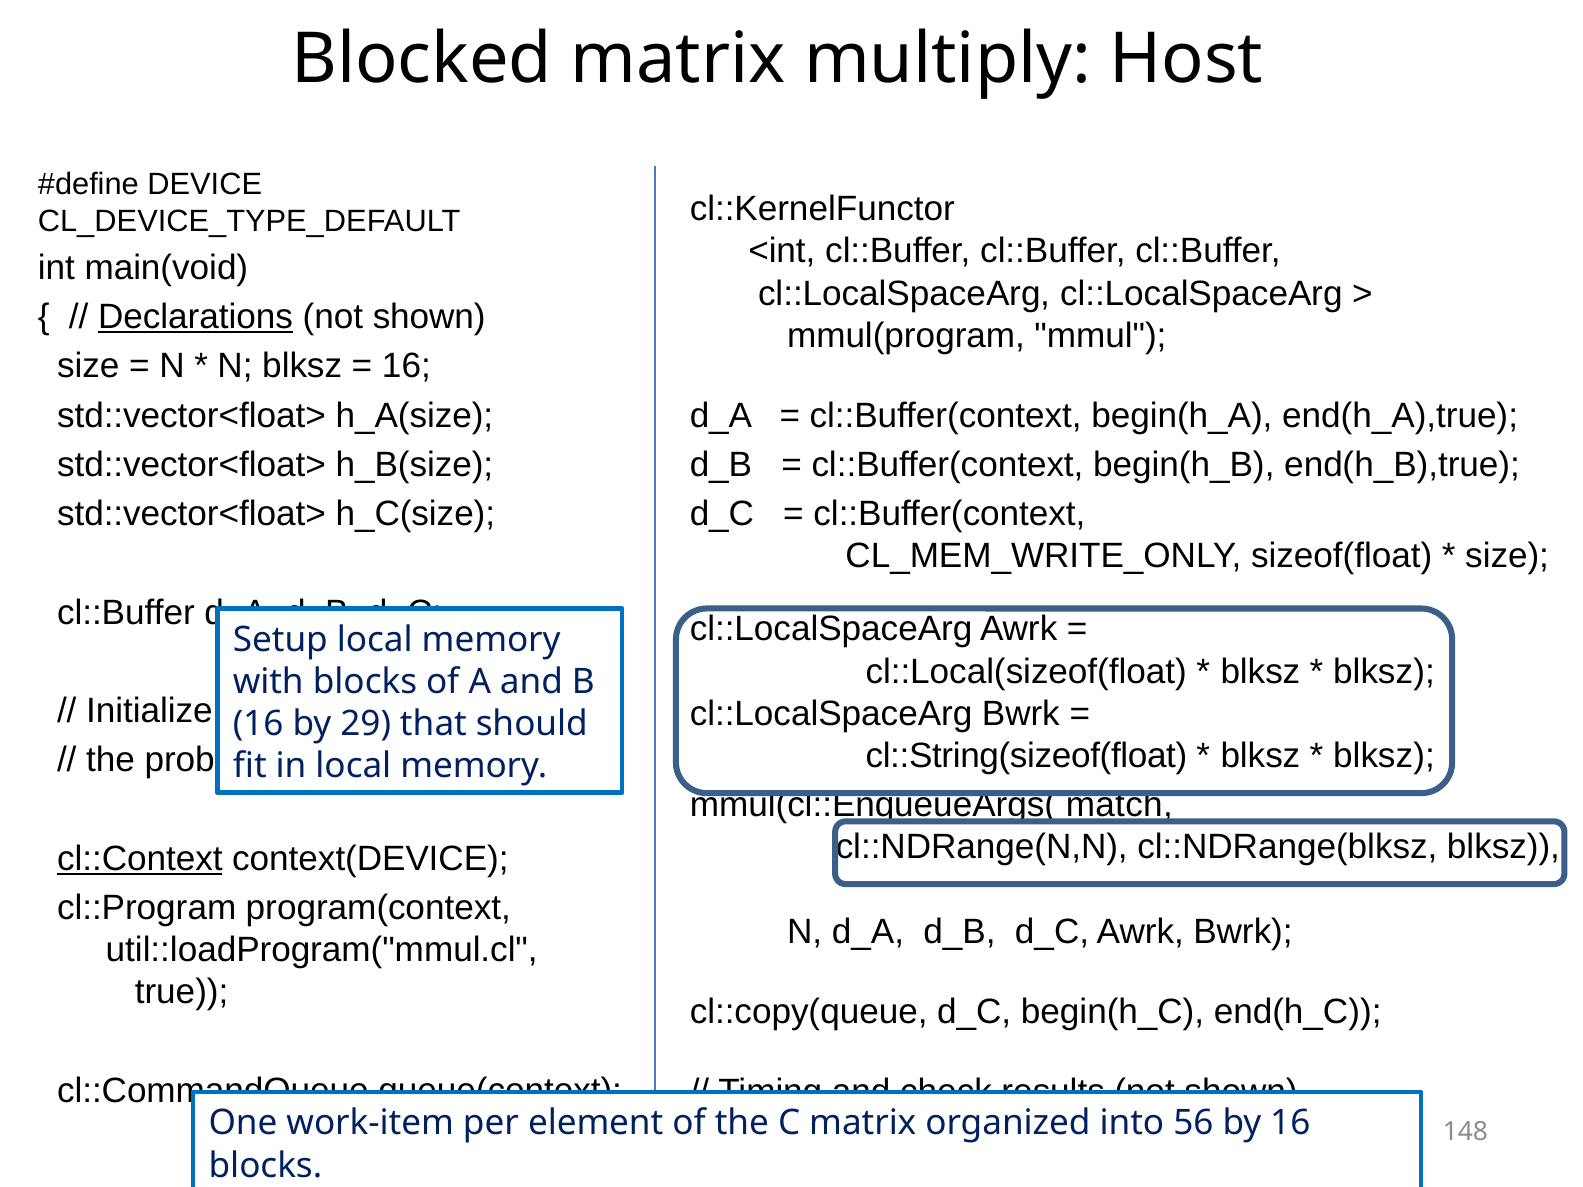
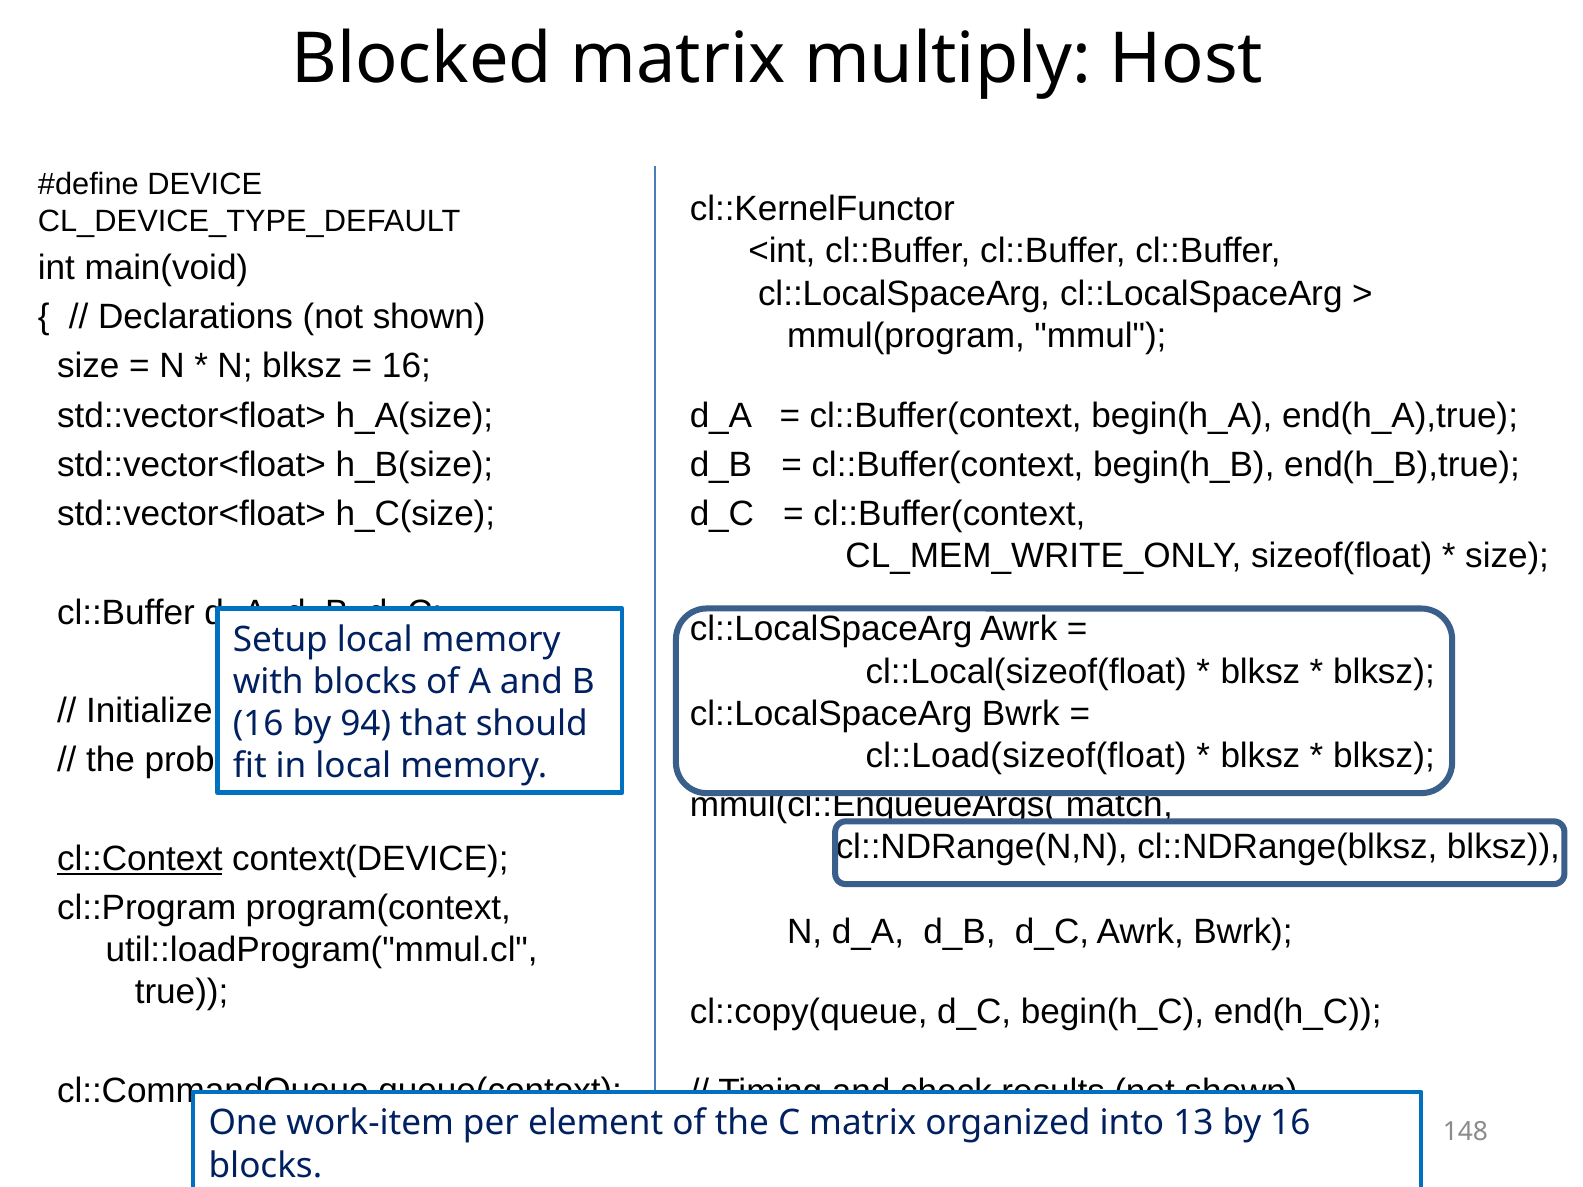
Declarations underline: present -> none
29: 29 -> 94
cl::String(sizeof(float: cl::String(sizeof(float -> cl::Load(sizeof(float
56: 56 -> 13
